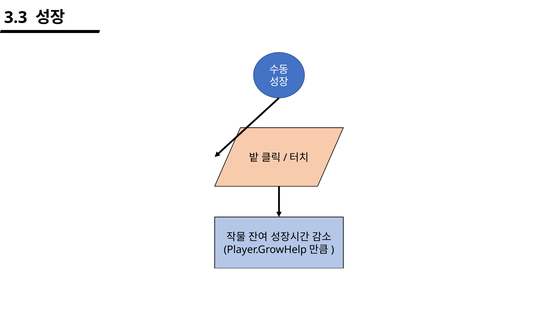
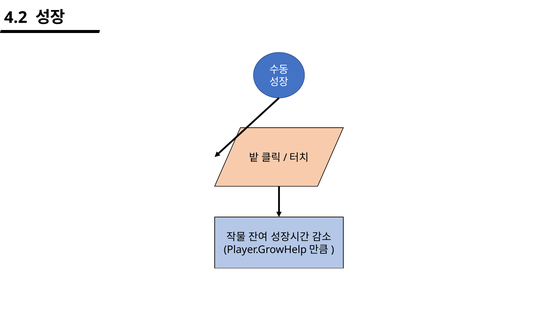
3.3: 3.3 -> 4.2
